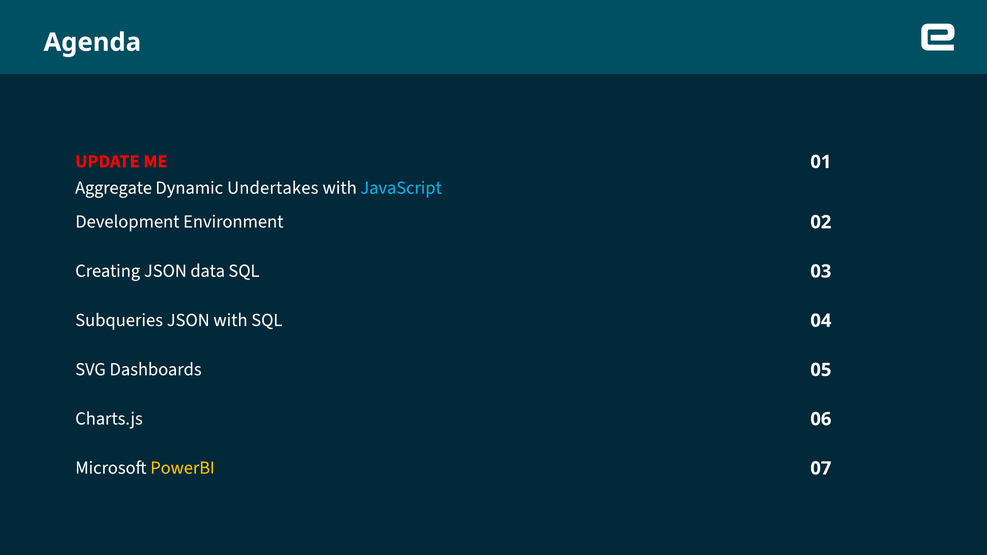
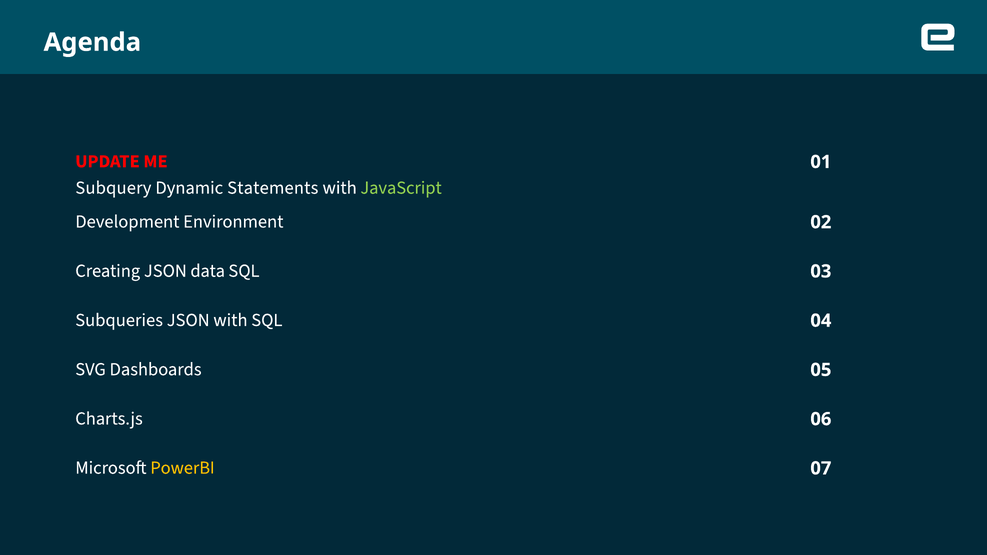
Aggregate: Aggregate -> Subquery
Undertakes: Undertakes -> Statements
JavaScript colour: light blue -> light green
